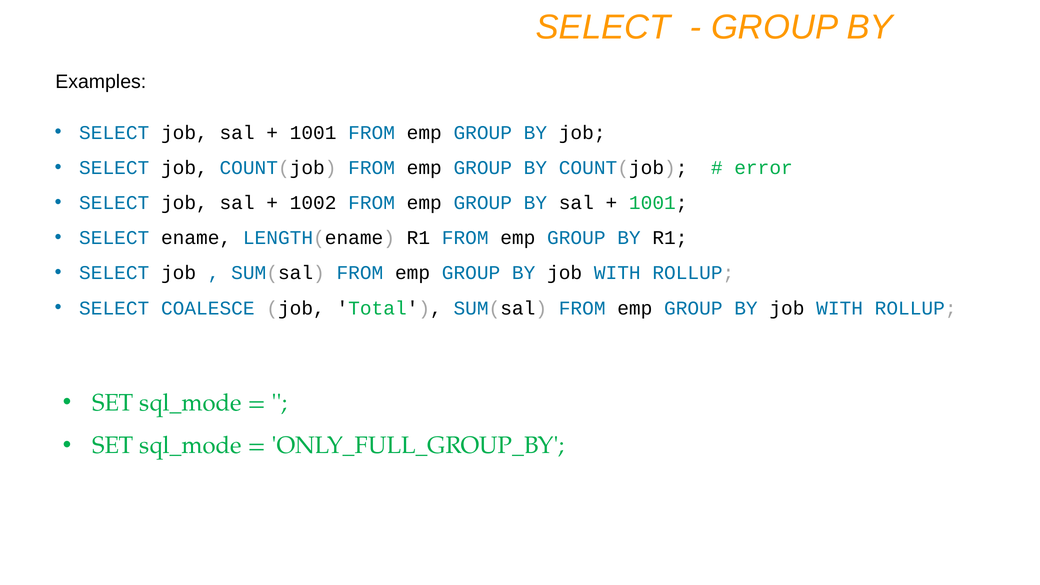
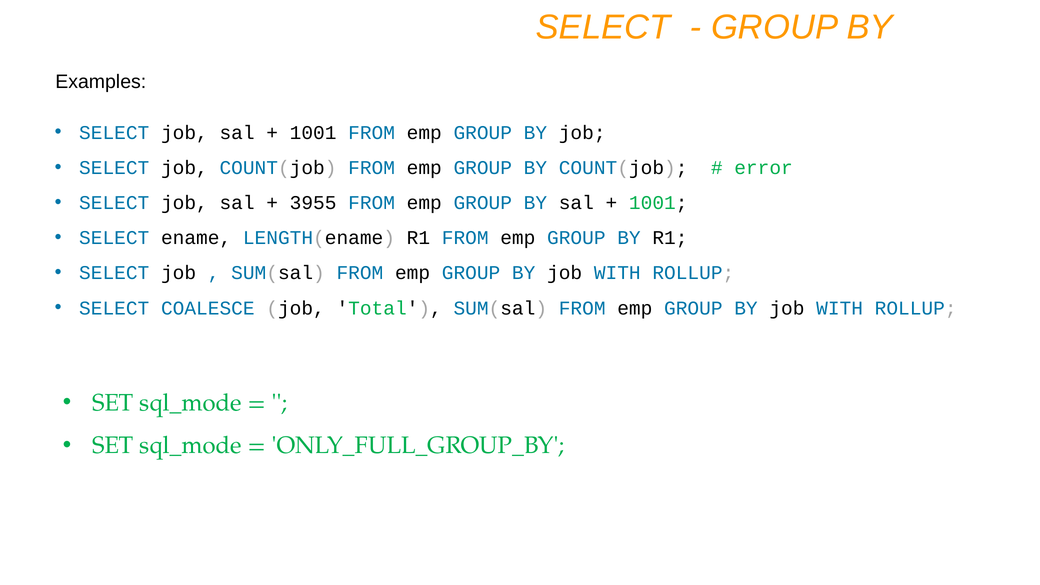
1002: 1002 -> 3955
